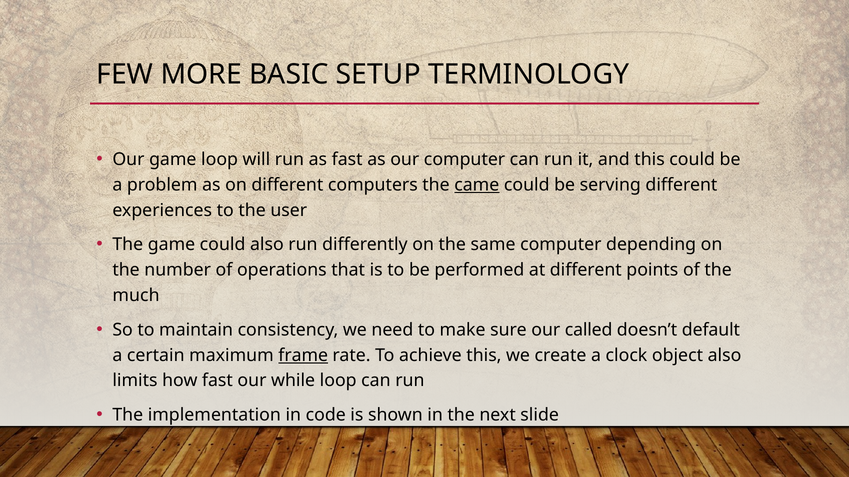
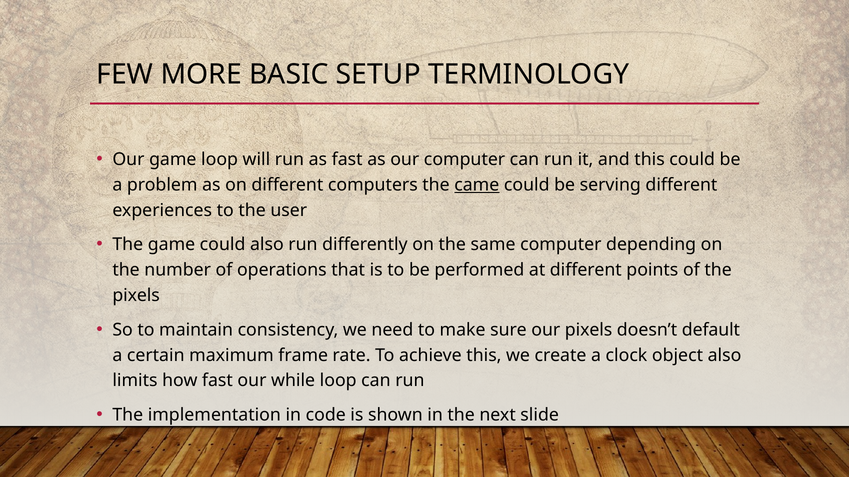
much at (136, 296): much -> pixels
our called: called -> pixels
frame underline: present -> none
